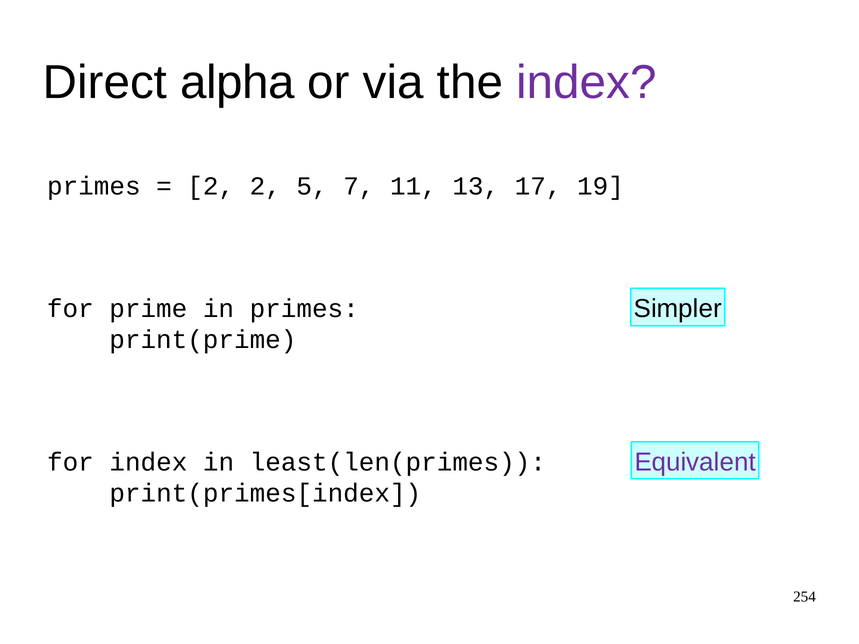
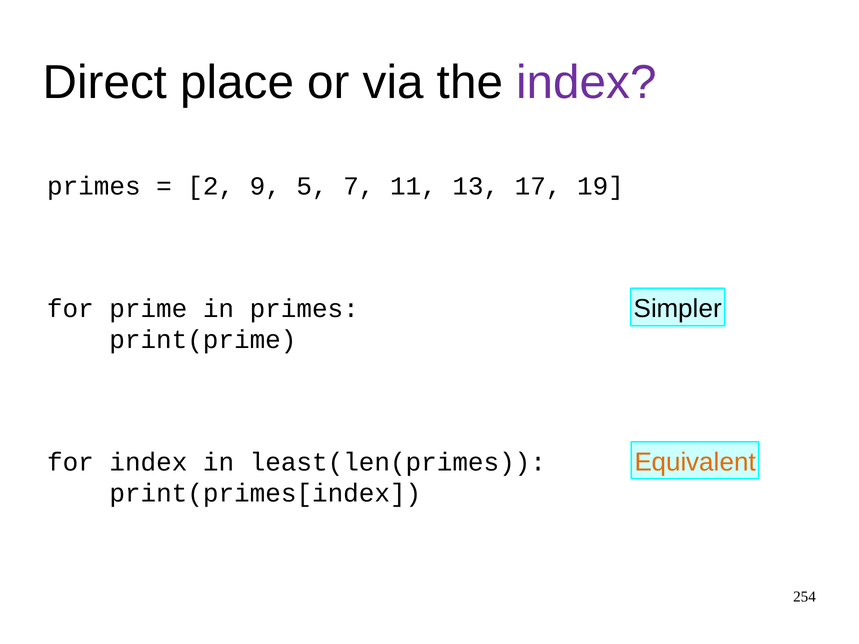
alpha: alpha -> place
2 2: 2 -> 9
Equivalent colour: purple -> orange
